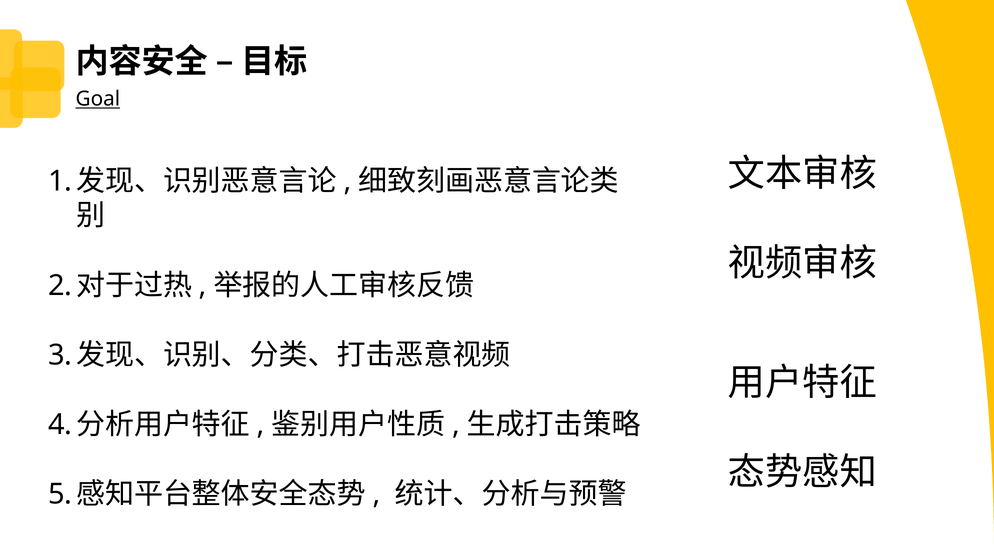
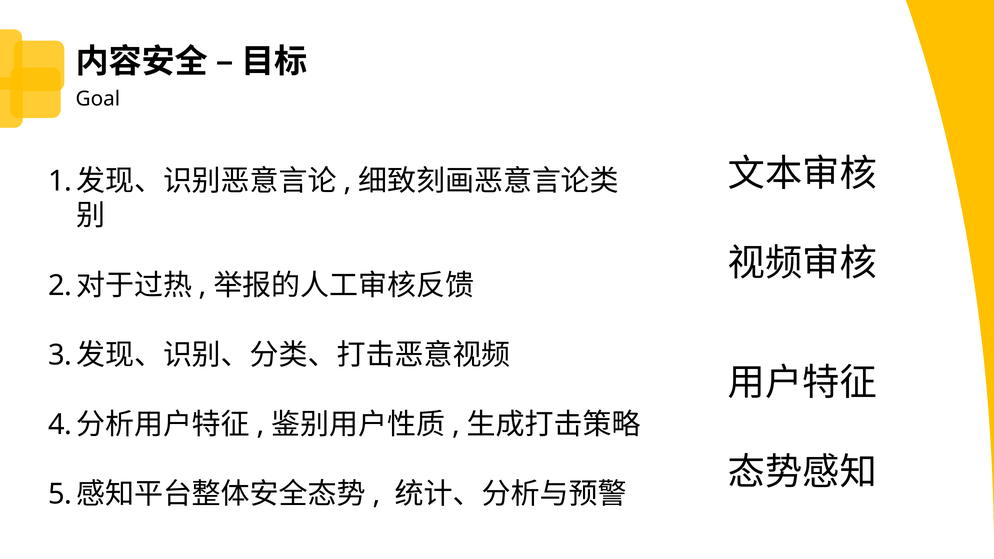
Goal underline: present -> none
